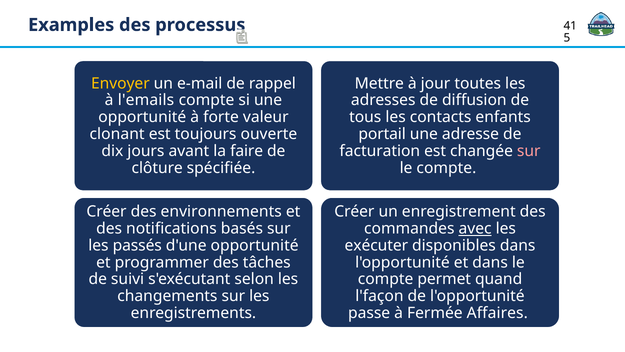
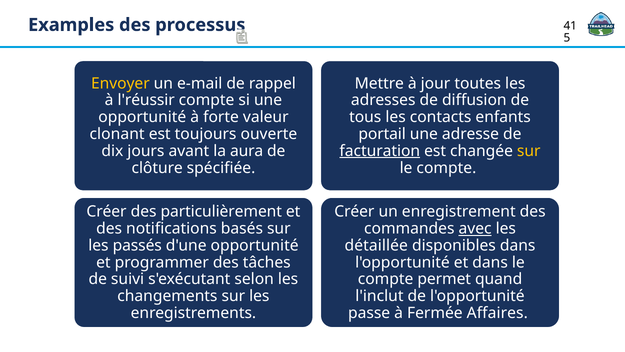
l'emails: l'emails -> l'réussir
faire: faire -> aura
facturation underline: none -> present
sur at (529, 151) colour: pink -> yellow
environnements: environnements -> particulièrement
exécuter: exécuter -> détaillée
l'façon: l'façon -> l'inclut
